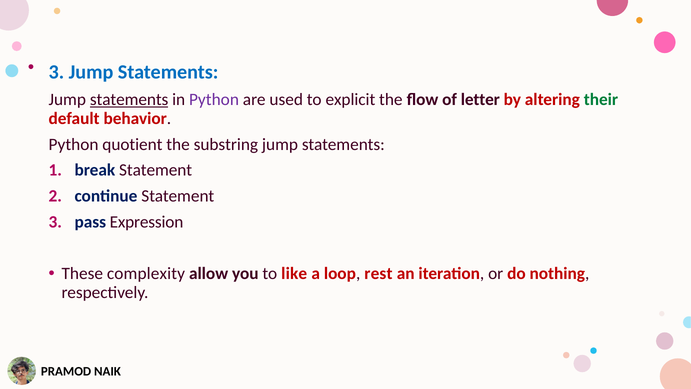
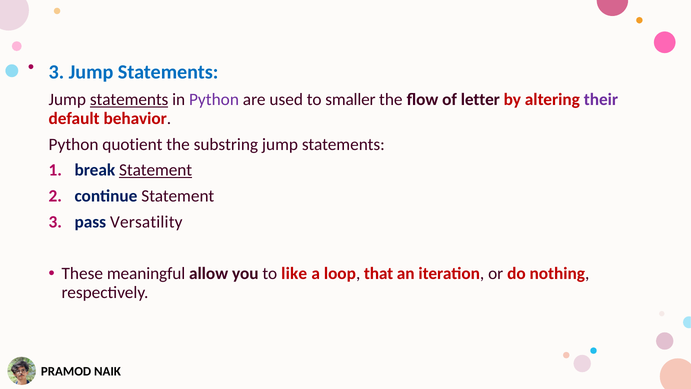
explicit: explicit -> smaller
their colour: green -> purple
Statement at (156, 170) underline: none -> present
Expression: Expression -> Versatility
complexity: complexity -> meaningful
rest: rest -> that
